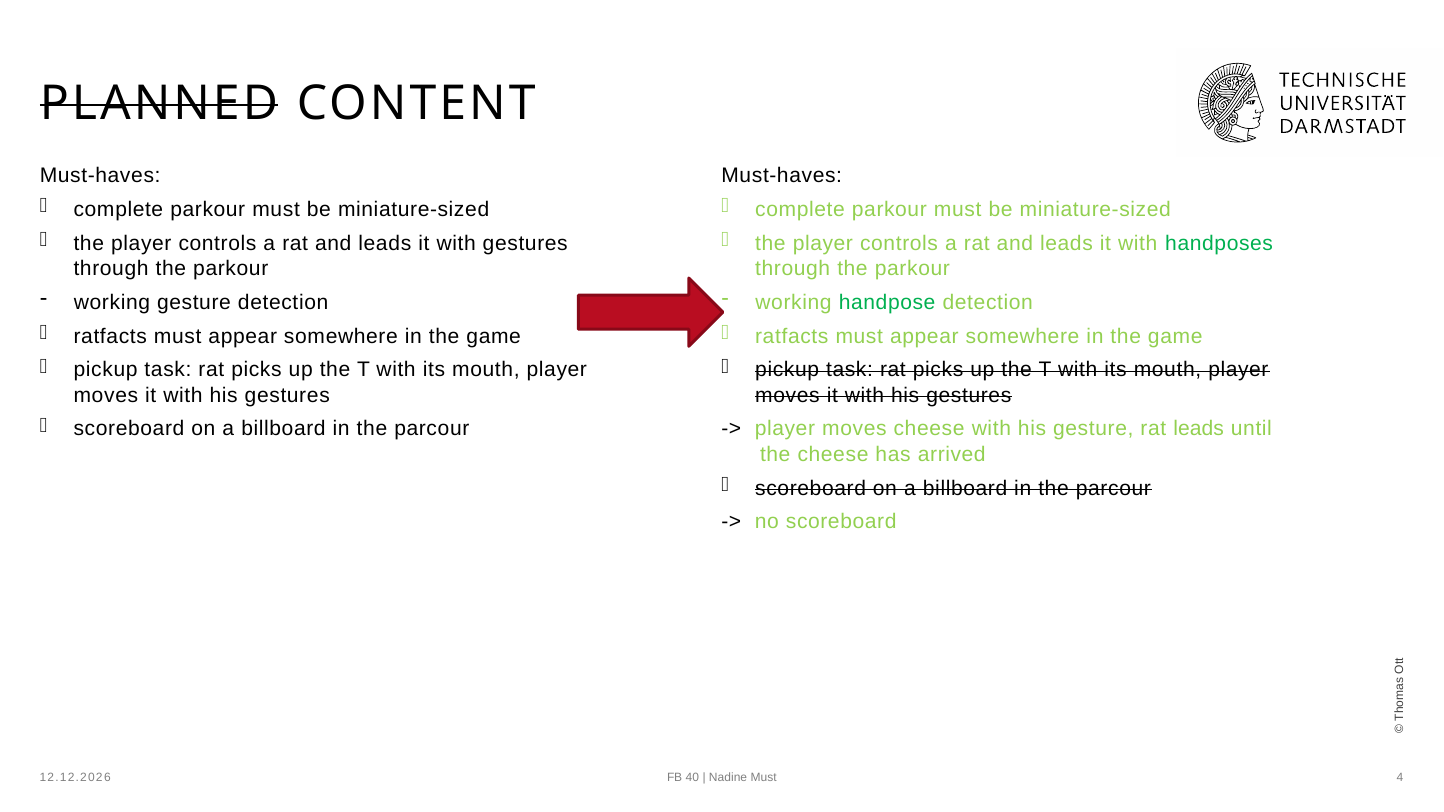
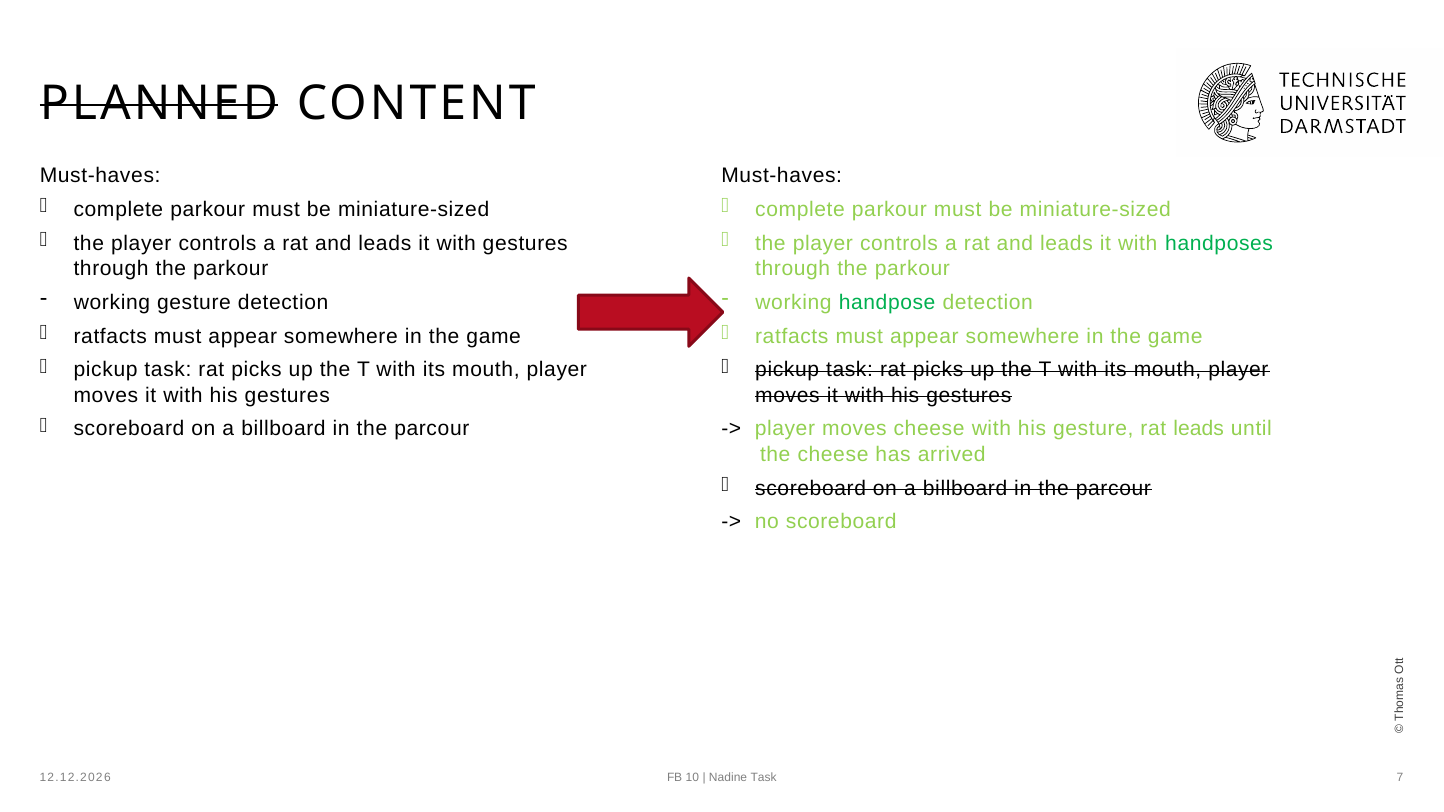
40: 40 -> 10
Nadine Must: Must -> Task
4: 4 -> 7
